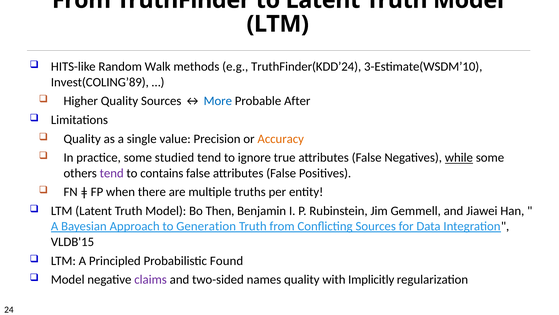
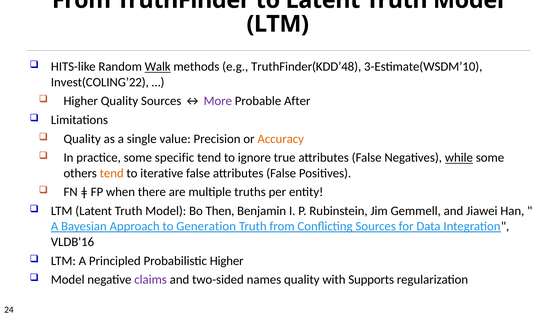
Walk underline: none -> present
TruthFinder(KDD’24: TruthFinder(KDD’24 -> TruthFinder(KDD’48
Invest(COLING’89: Invest(COLING’89 -> Invest(COLING’22
More colour: blue -> purple
studied: studied -> specific
tend at (112, 173) colour: purple -> orange
contains: contains -> iterative
VLDB'15: VLDB'15 -> VLDB'16
Probabilistic Found: Found -> Higher
Implicitly: Implicitly -> Supports
